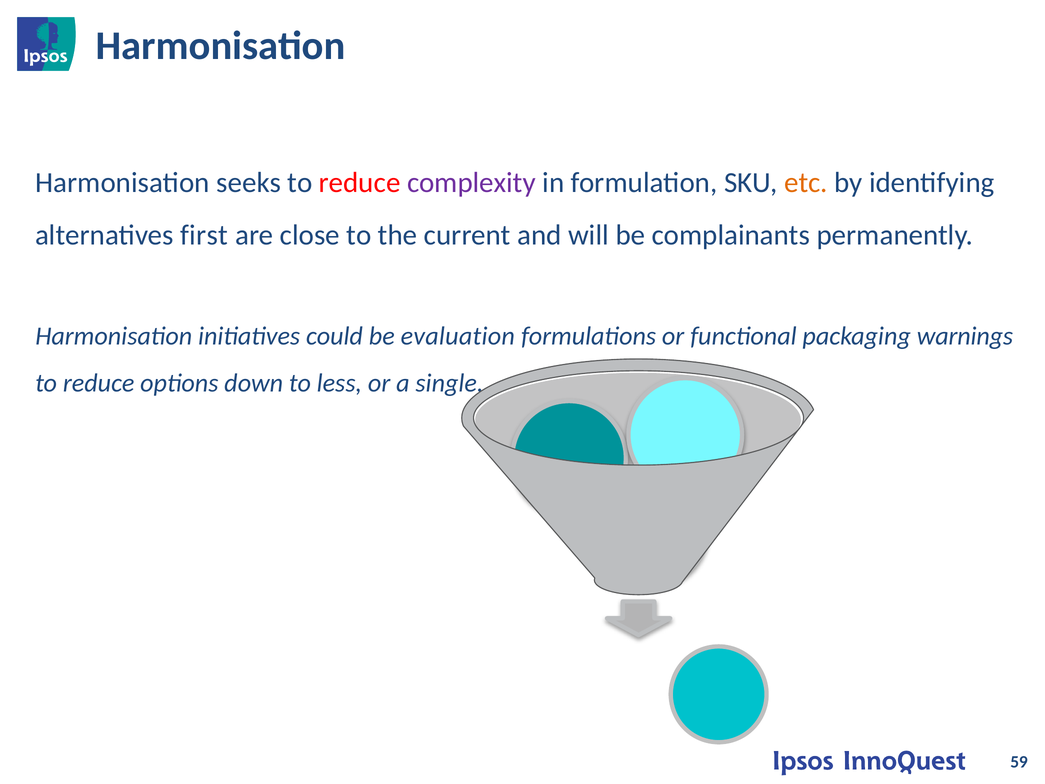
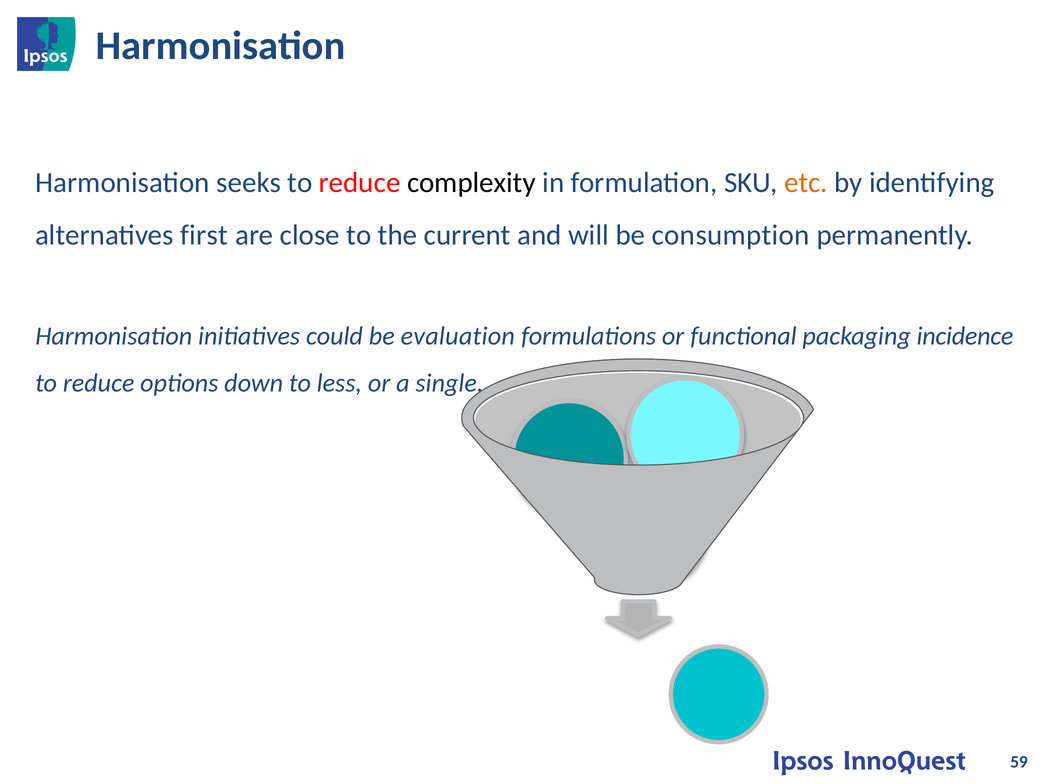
complexity colour: purple -> black
complainants: complainants -> consumption
warnings: warnings -> incidence
